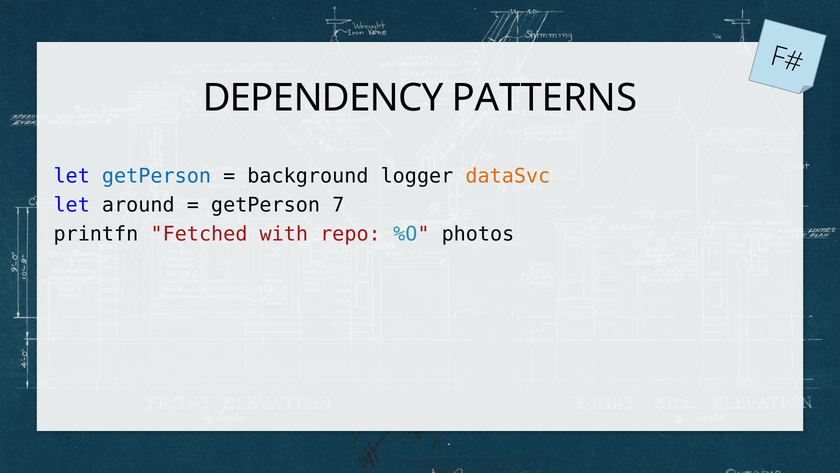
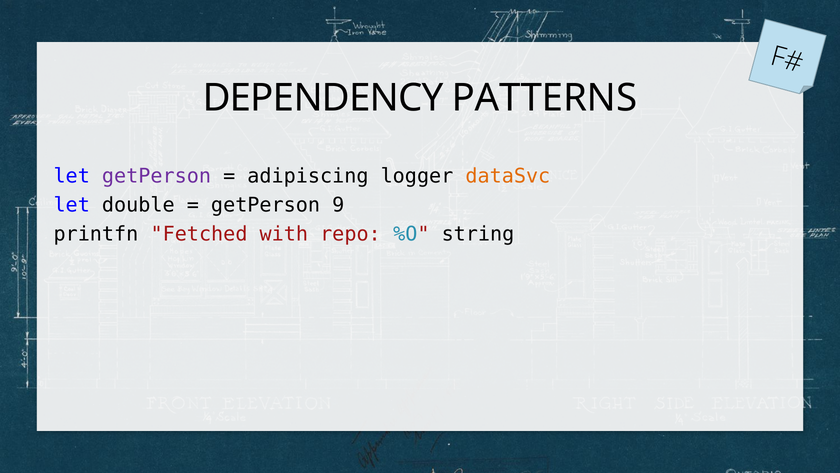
getPerson at (156, 176) colour: blue -> purple
background: background -> adipiscing
around: around -> double
7: 7 -> 9
photos: photos -> string
